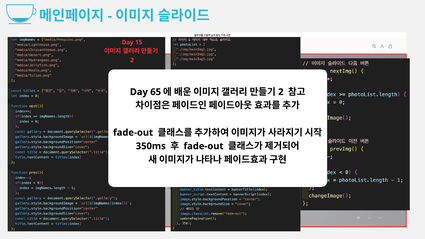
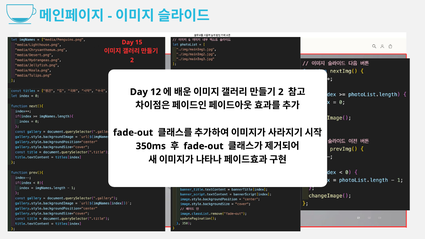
65: 65 -> 12
